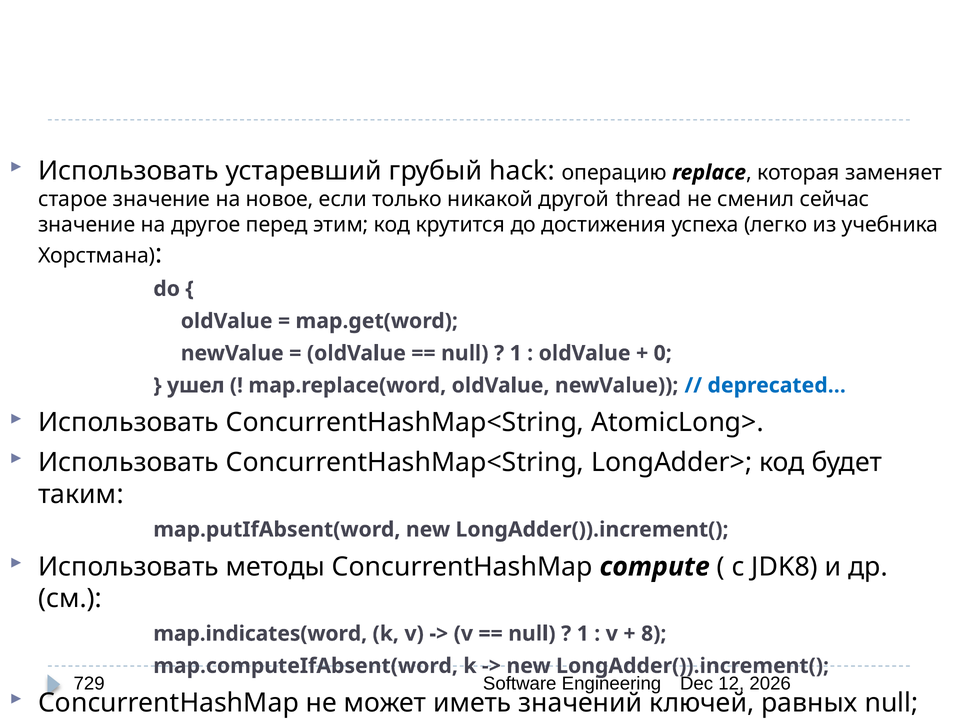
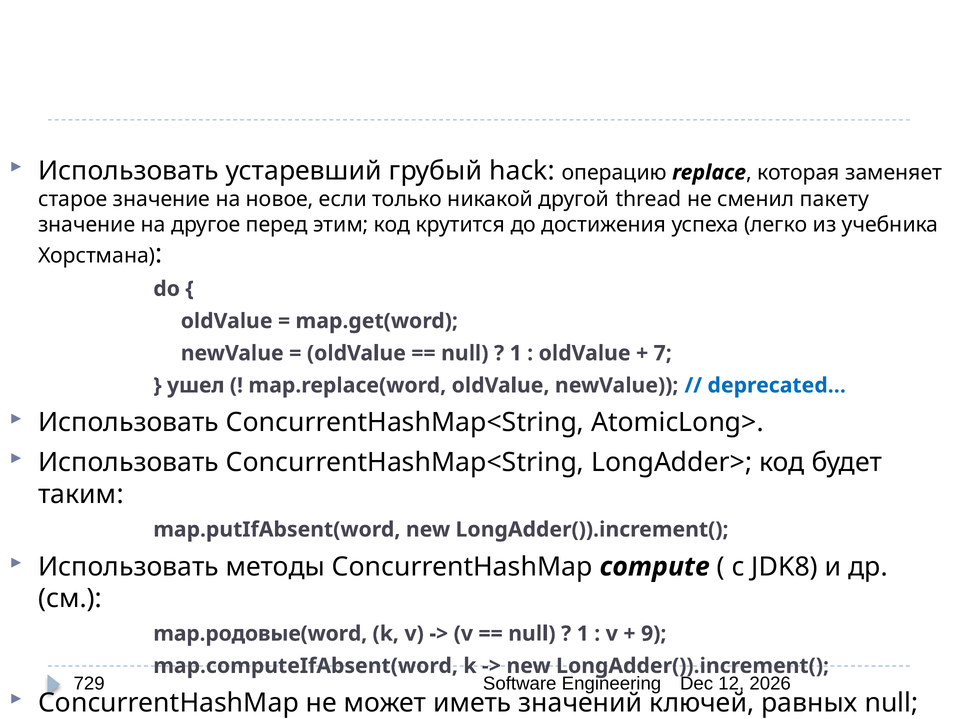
сейчас: сейчас -> пакету
0: 0 -> 7
map.indicates(word: map.indicates(word -> map.родовые(word
8: 8 -> 9
